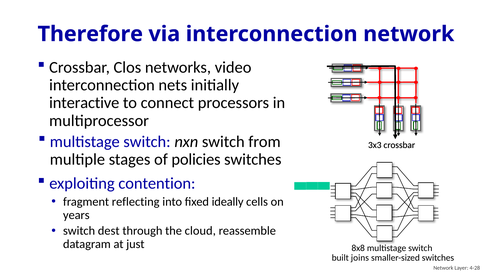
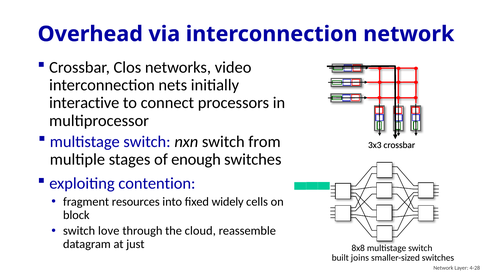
Therefore: Therefore -> Overhead
policies: policies -> enough
reflecting: reflecting -> resources
ideally: ideally -> widely
years: years -> block
dest: dest -> love
